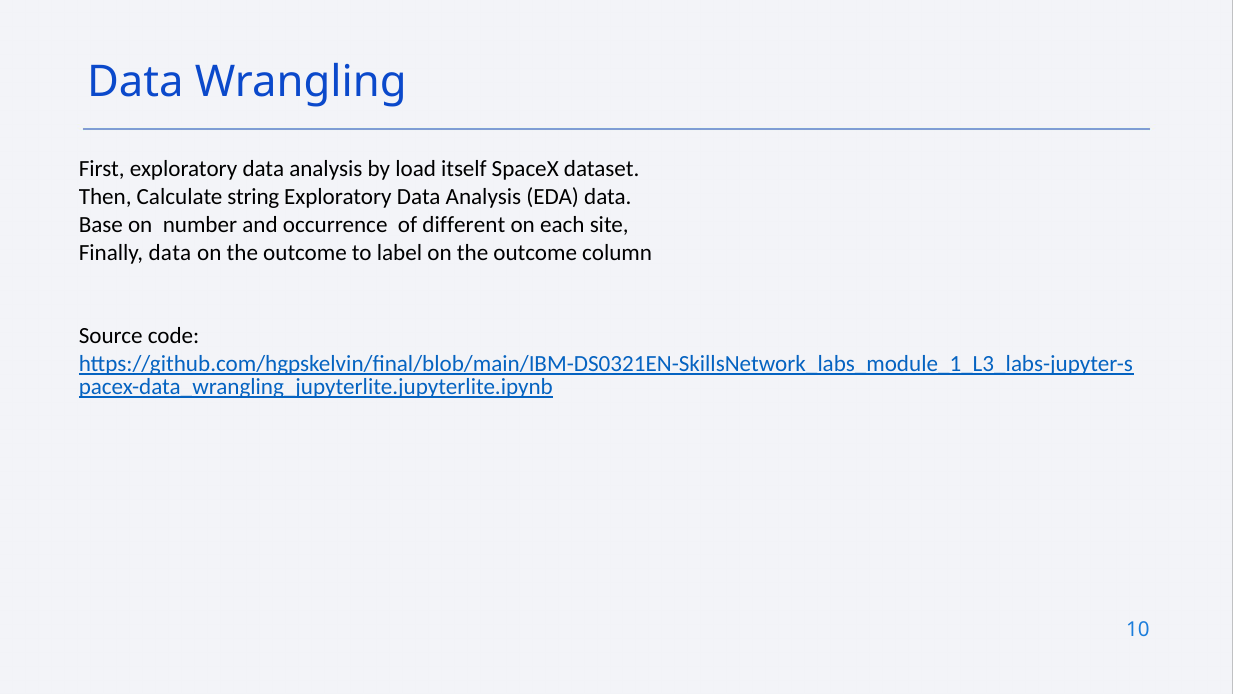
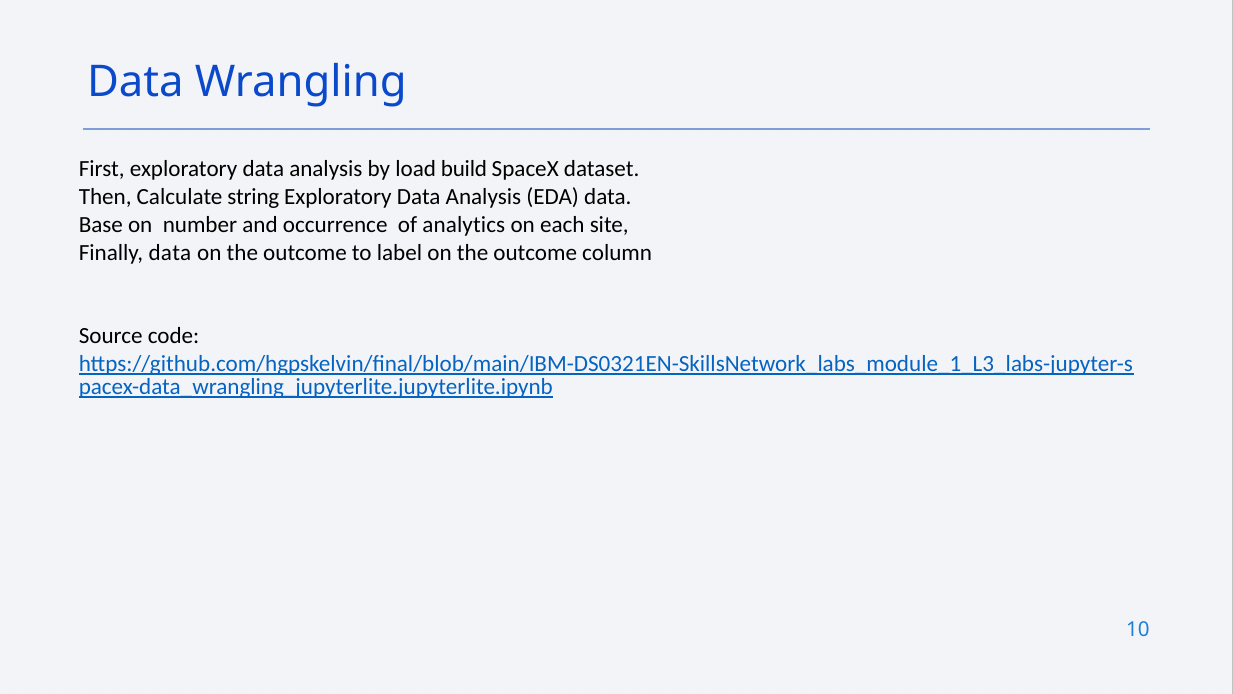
itself: itself -> build
different: different -> analytics
